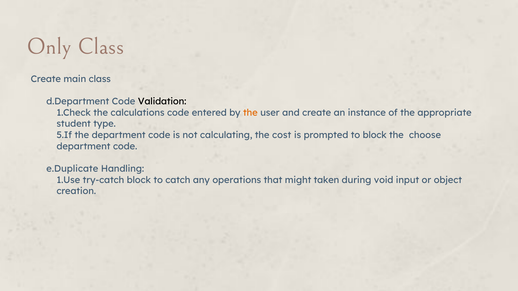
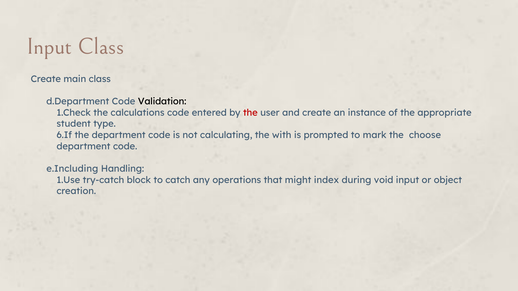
Only at (49, 46): Only -> Input
the at (250, 113) colour: orange -> red
5.If: 5.If -> 6.If
cost: cost -> with
to block: block -> mark
e.Duplicate: e.Duplicate -> e.Including
taken: taken -> index
